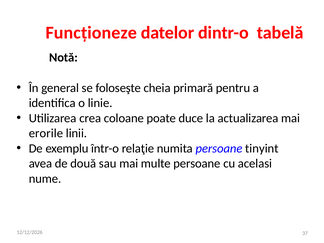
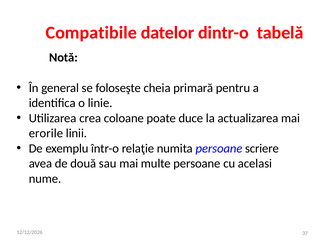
Funcționeze: Funcționeze -> Compatibile
tinyint: tinyint -> scriere
